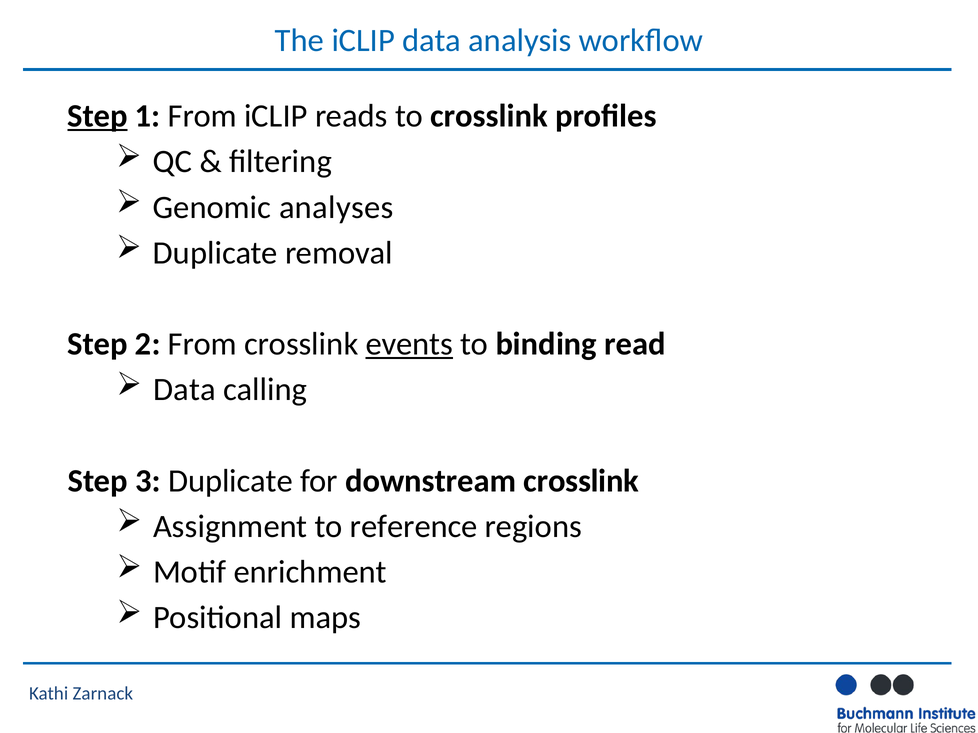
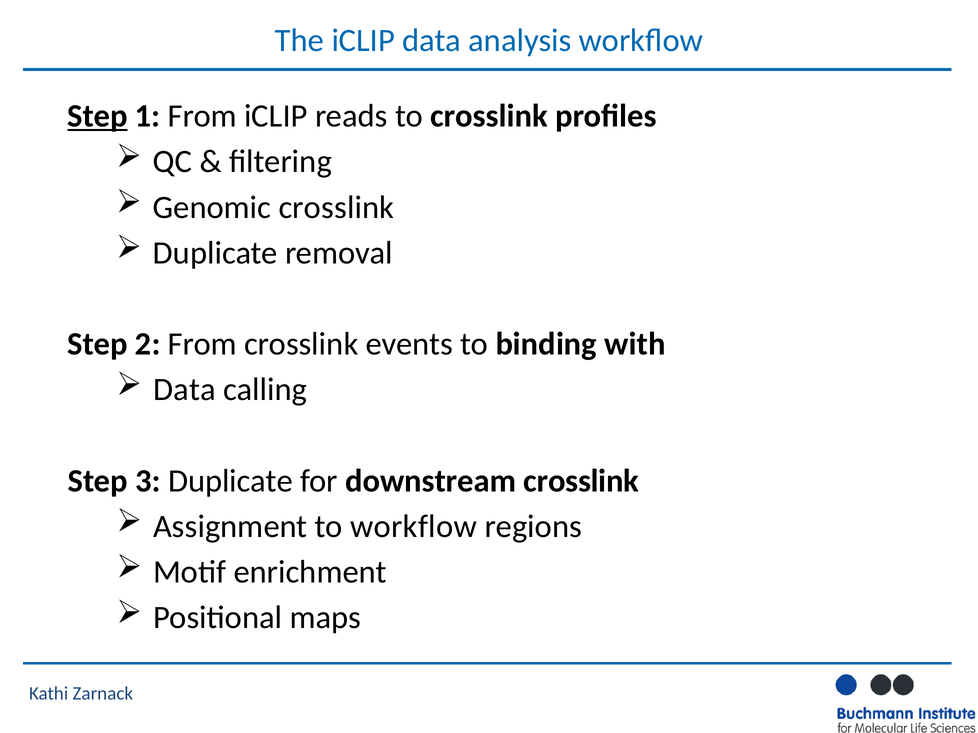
Genomic analyses: analyses -> crosslink
events underline: present -> none
read: read -> with
to reference: reference -> workflow
